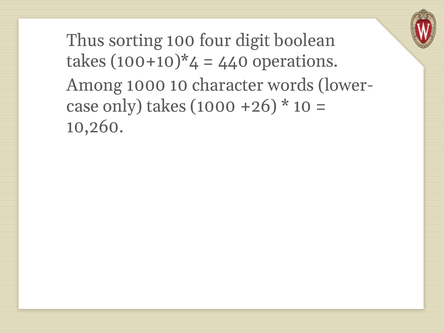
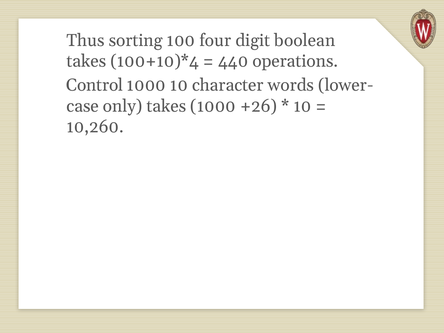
Among: Among -> Control
